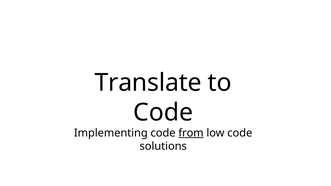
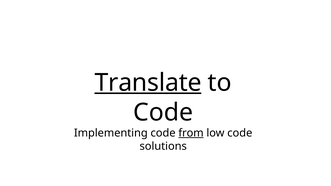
Translate underline: none -> present
